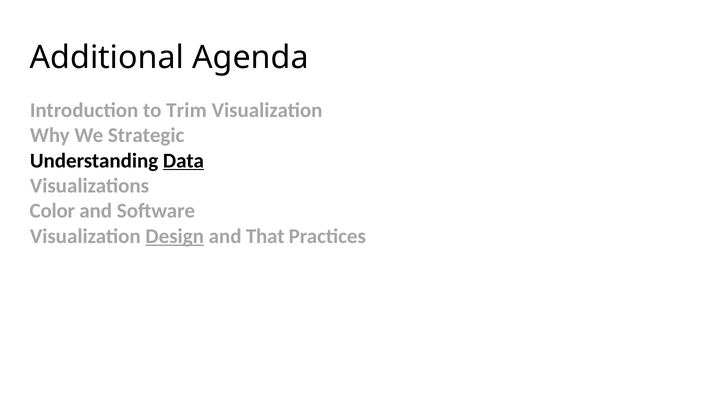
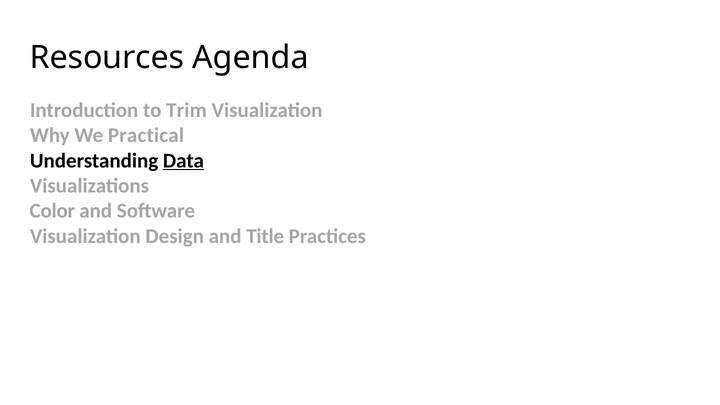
Additional: Additional -> Resources
Strategic: Strategic -> Practical
Design underline: present -> none
That: That -> Title
